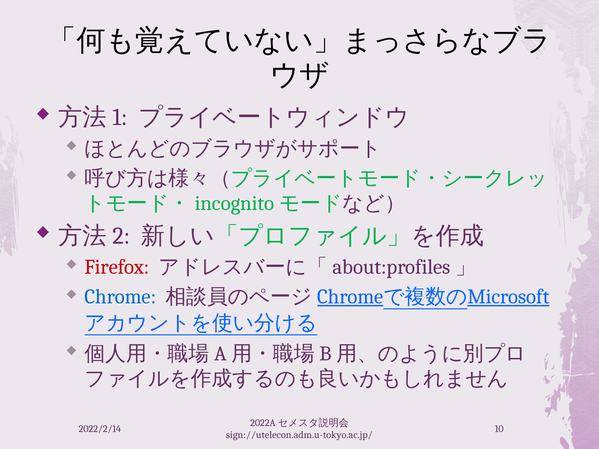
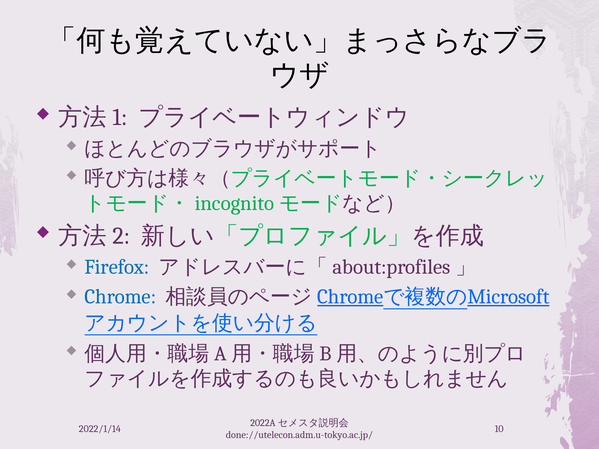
Firefox colour: red -> blue
2022/2/14: 2022/2/14 -> 2022/1/14
sign://utelecon.adm.u-tokyo.ac.jp/: sign://utelecon.adm.u-tokyo.ac.jp/ -> done://utelecon.adm.u-tokyo.ac.jp/
